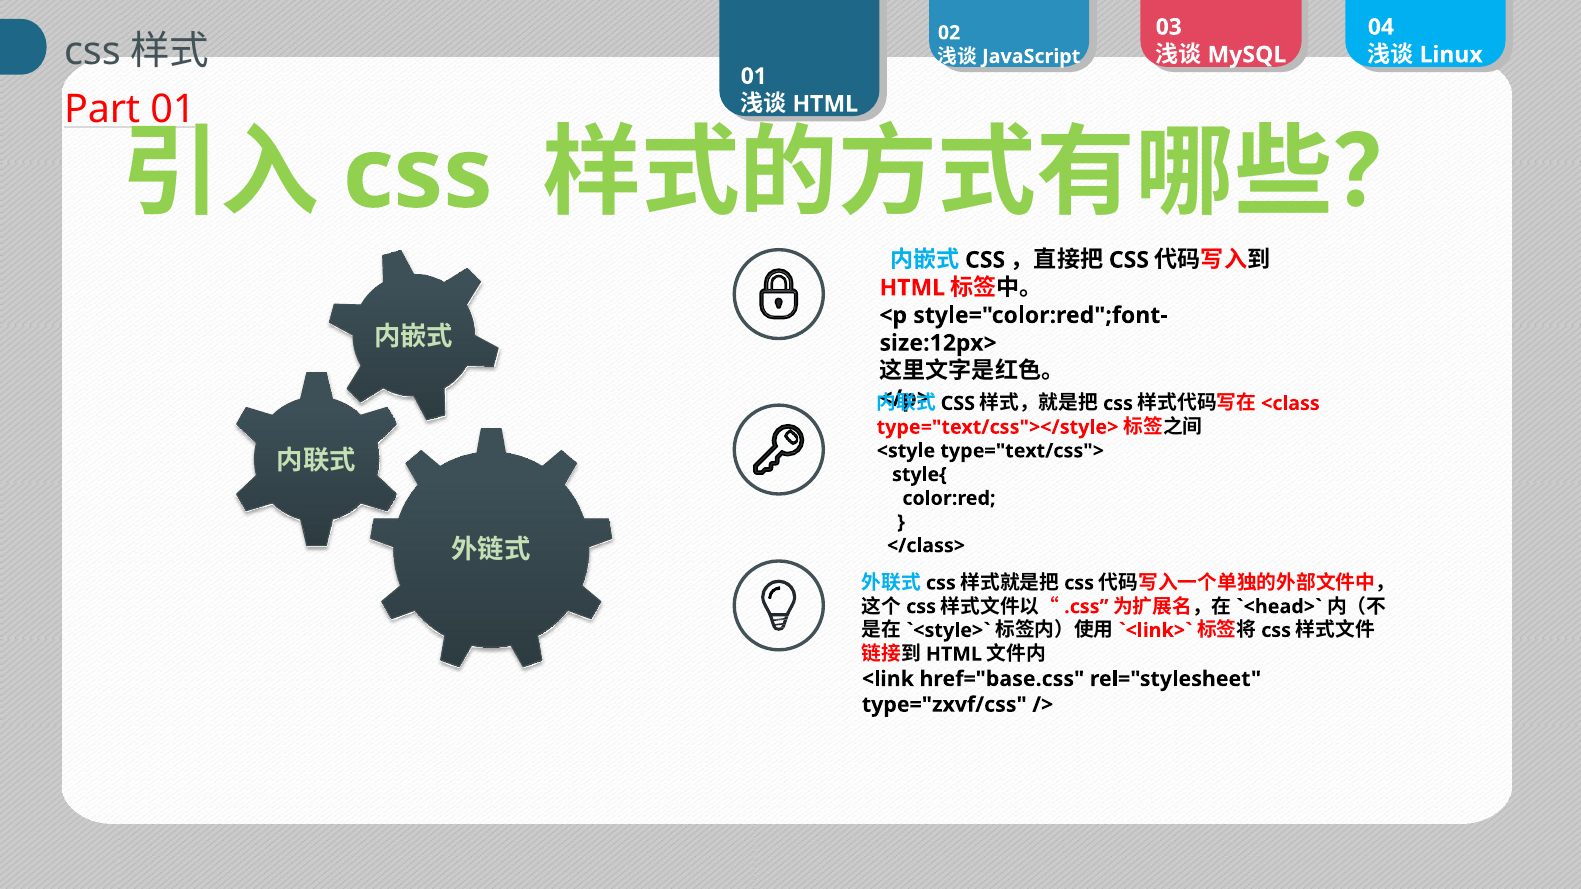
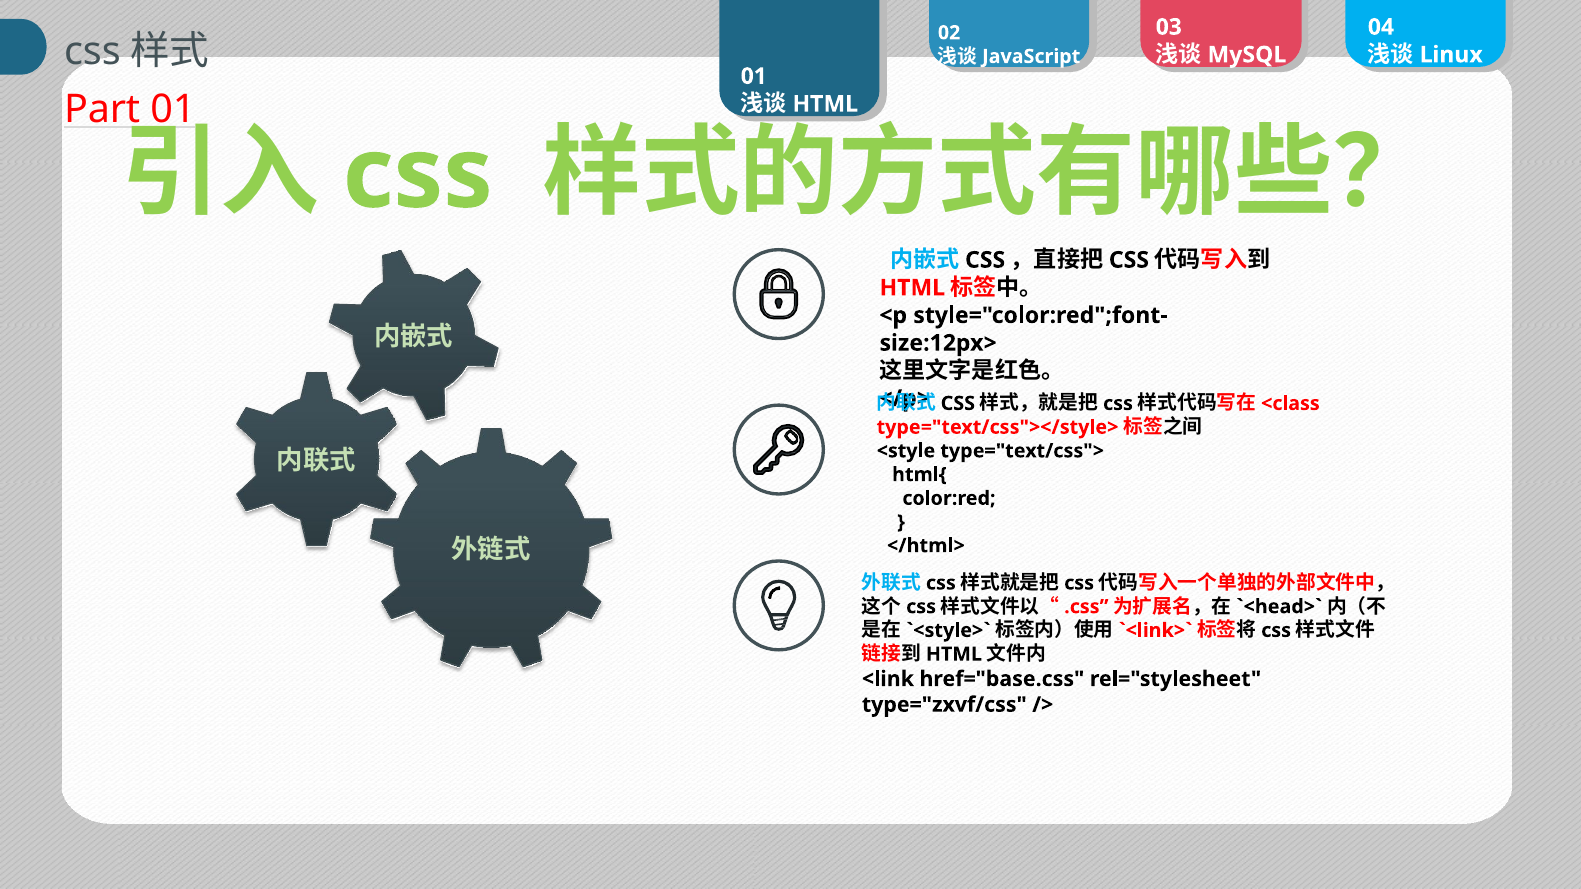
style{: style{ -> html{
</class>: </class> -> </html>
